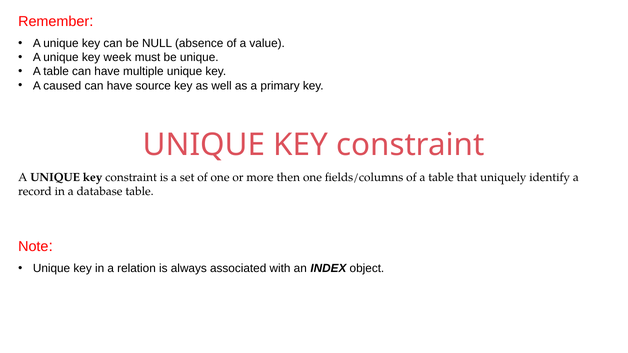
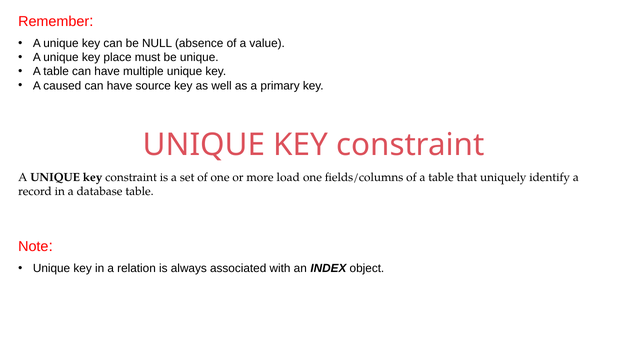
week: week -> place
then: then -> load
